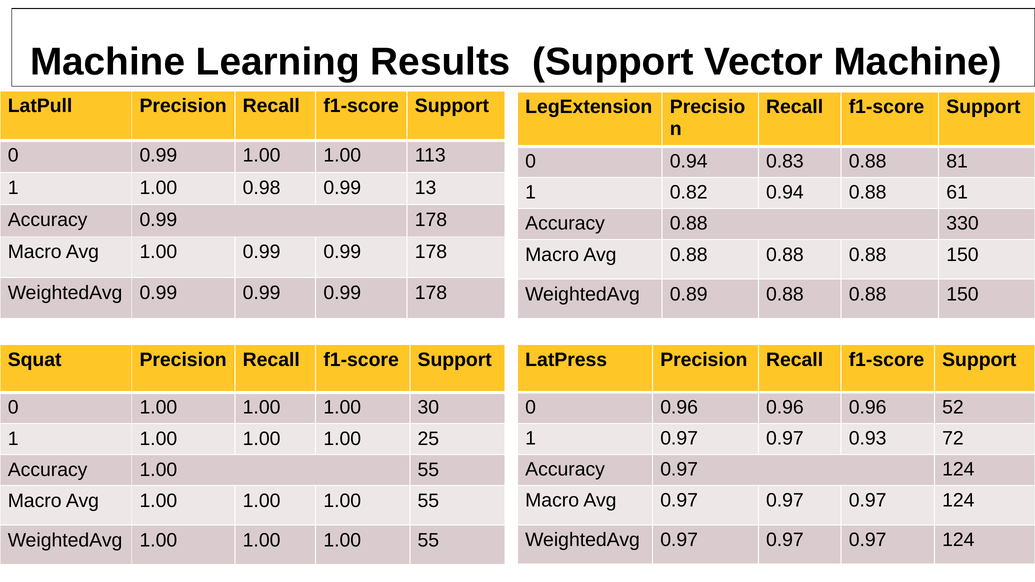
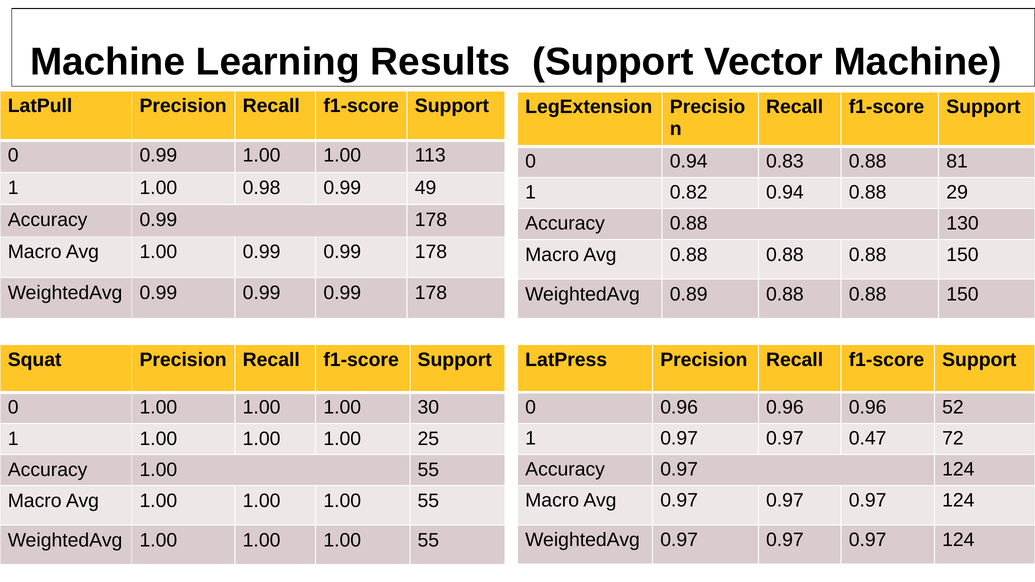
13: 13 -> 49
61: 61 -> 29
330: 330 -> 130
0.93: 0.93 -> 0.47
